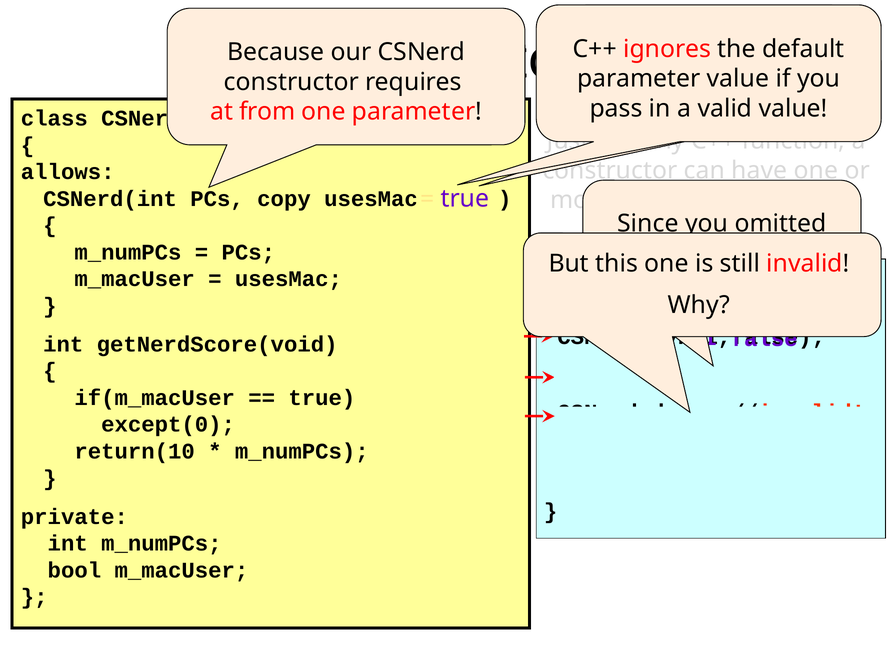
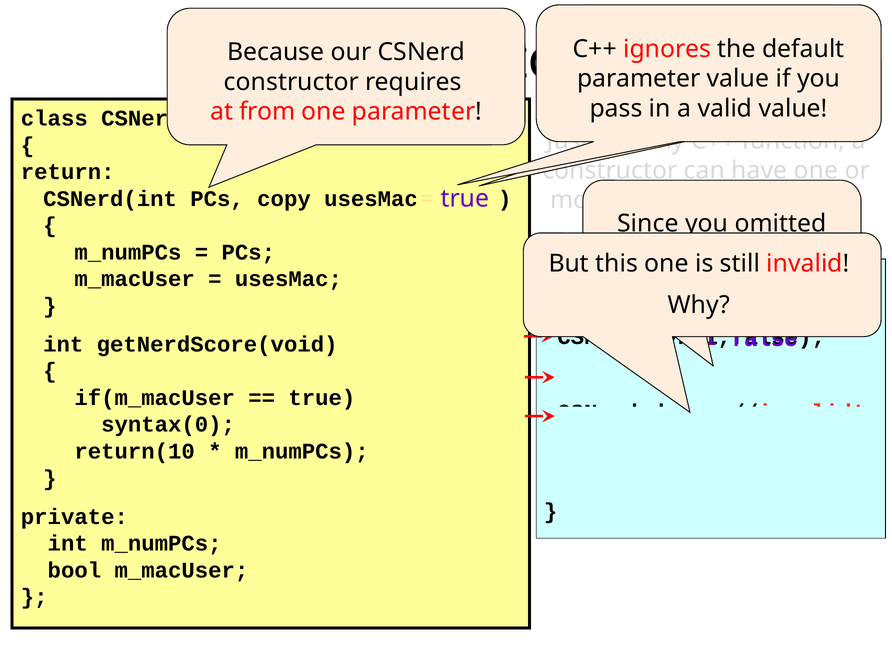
allows: allows -> return
except(0: except(0 -> syntax(0
